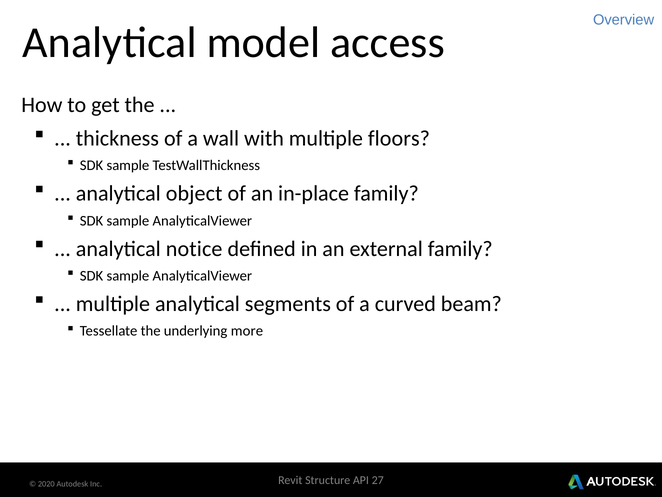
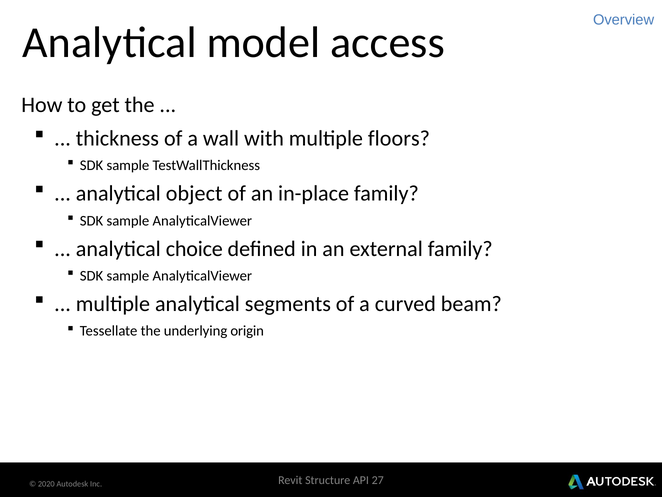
notice: notice -> choice
more: more -> origin
